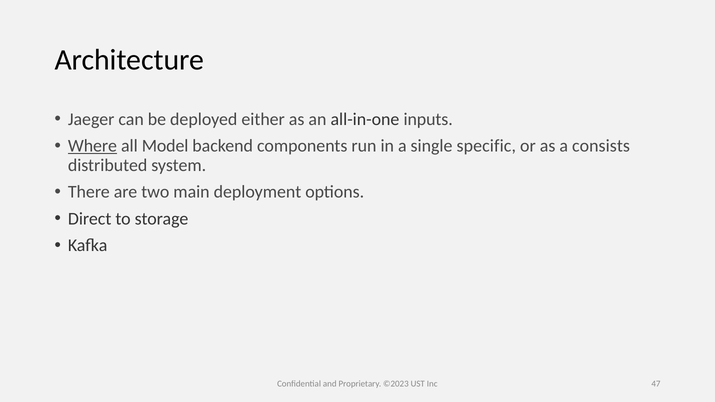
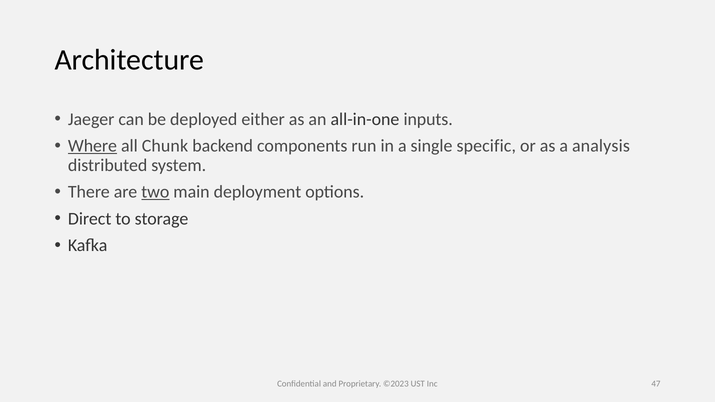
Model: Model -> Chunk
consists: consists -> analysis
two underline: none -> present
